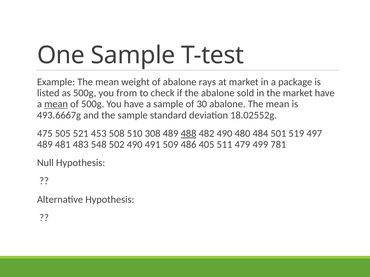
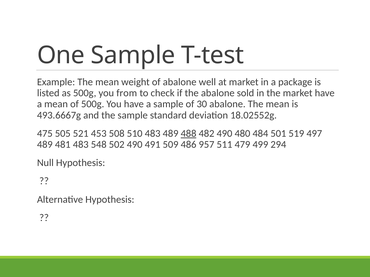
rays: rays -> well
mean at (56, 104) underline: present -> none
510 308: 308 -> 483
405: 405 -> 957
781: 781 -> 294
